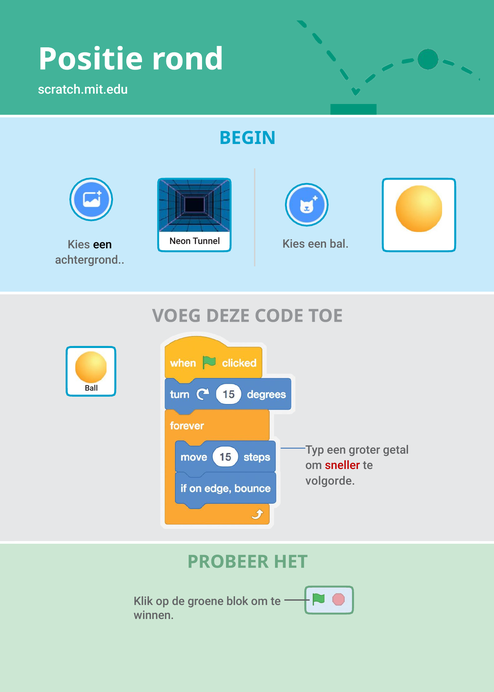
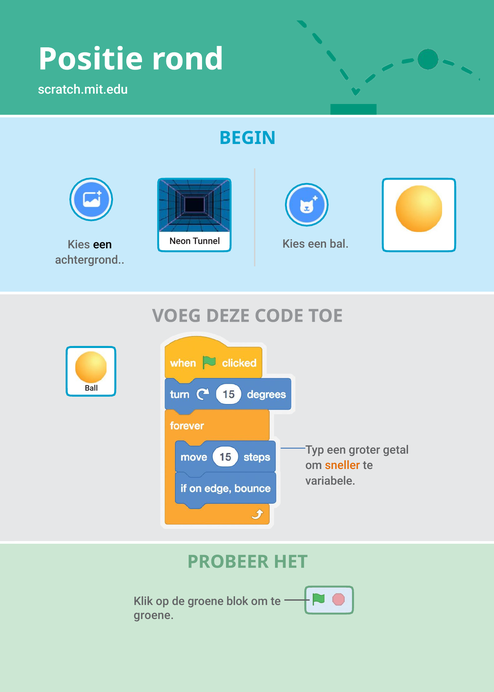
sneller colour: red -> orange
volgorde: volgorde -> variabele
winnen at (154, 615): winnen -> groene
